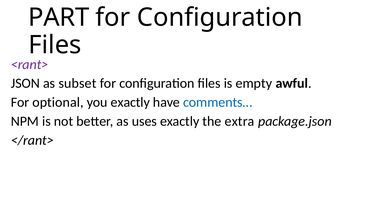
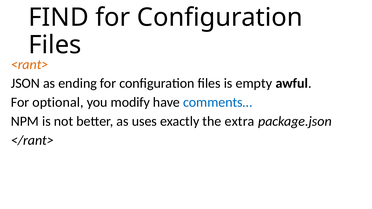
PART: PART -> FIND
<rant> colour: purple -> orange
subset: subset -> ending
you exactly: exactly -> modify
